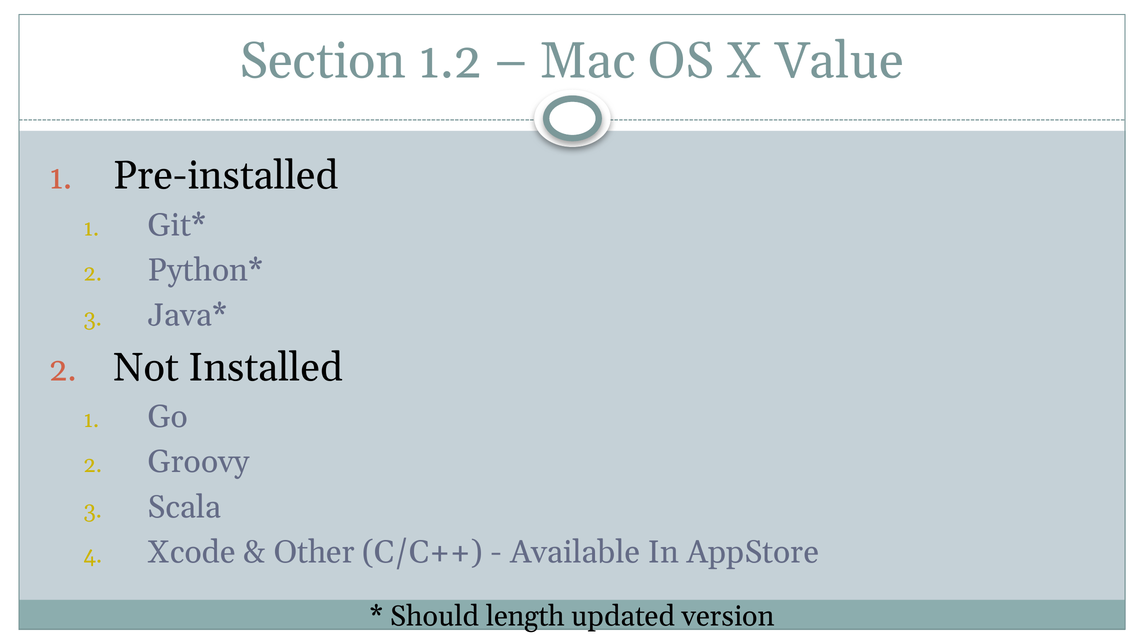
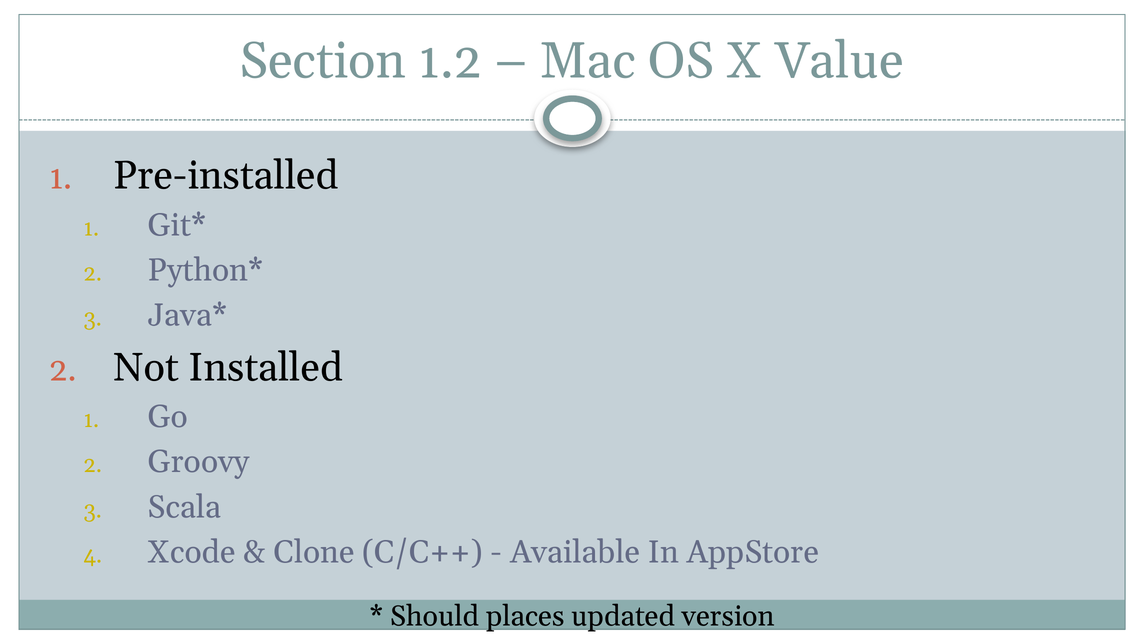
Other: Other -> Clone
length: length -> places
